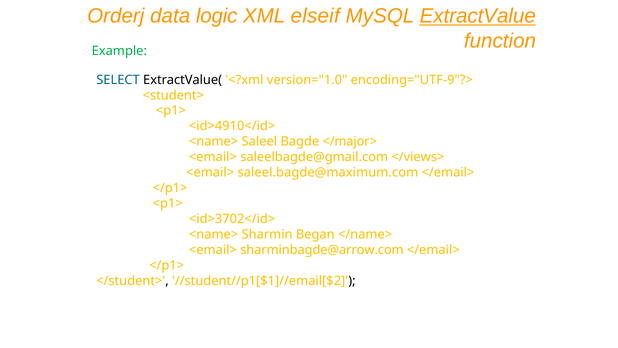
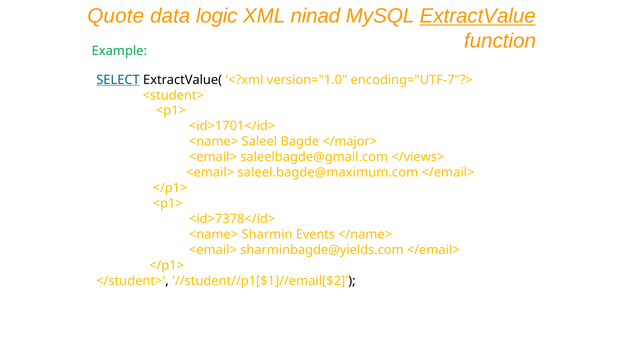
Orderj: Orderj -> Quote
elseif: elseif -> ninad
SELECT underline: none -> present
encoding="UTF-9"?>: encoding="UTF-9"?> -> encoding="UTF-7"?>
<id>4910</id>: <id>4910</id> -> <id>1701</id>
<id>3702</id>: <id>3702</id> -> <id>7378</id>
Began: Began -> Events
sharminbagde@arrow.com: sharminbagde@arrow.com -> sharminbagde@yields.com
